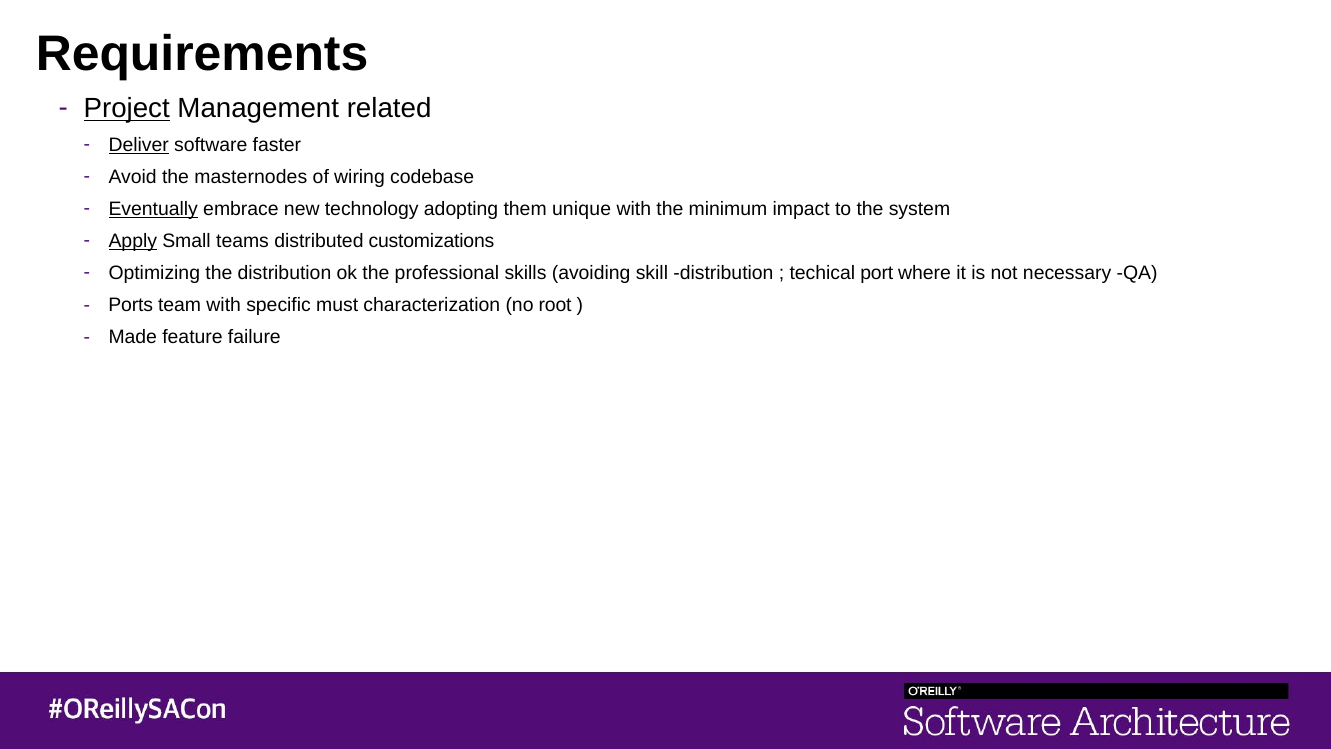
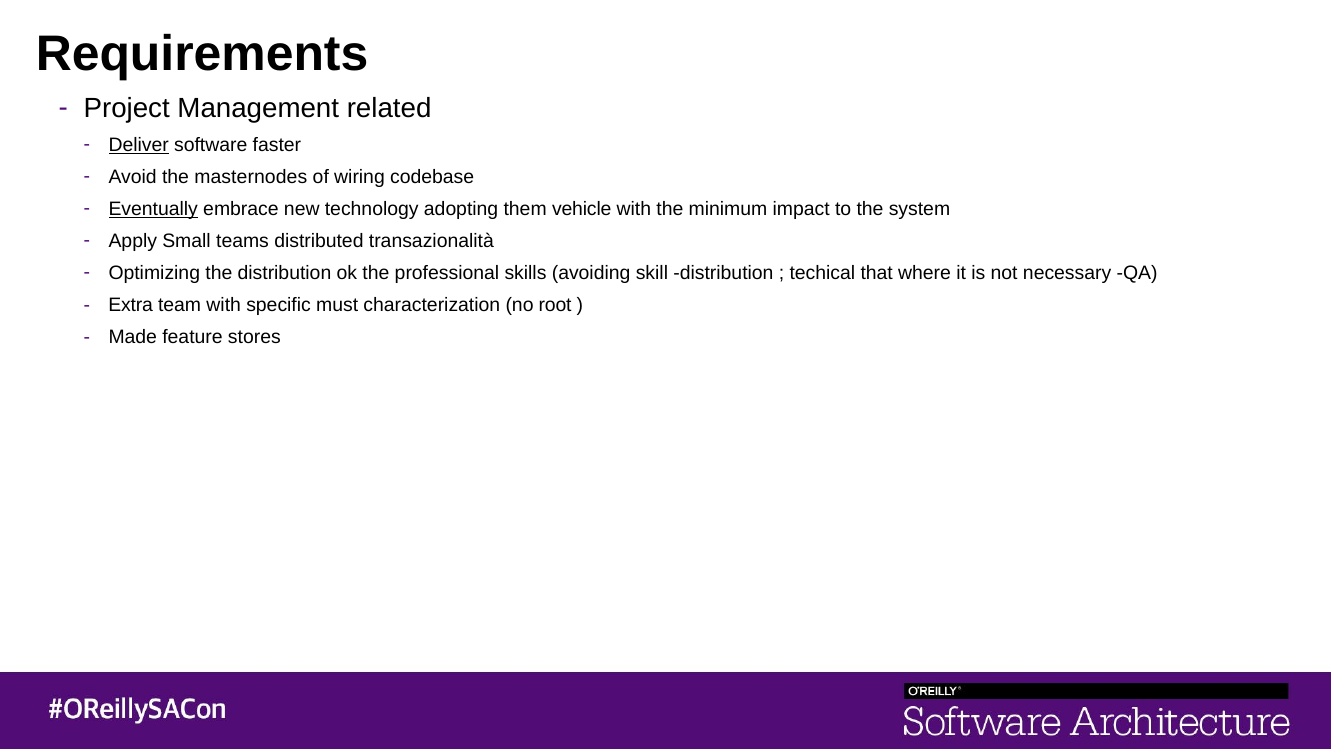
Project underline: present -> none
unique: unique -> vehicle
Apply underline: present -> none
customizations: customizations -> transazionalità
port: port -> that
Ports: Ports -> Extra
failure: failure -> stores
